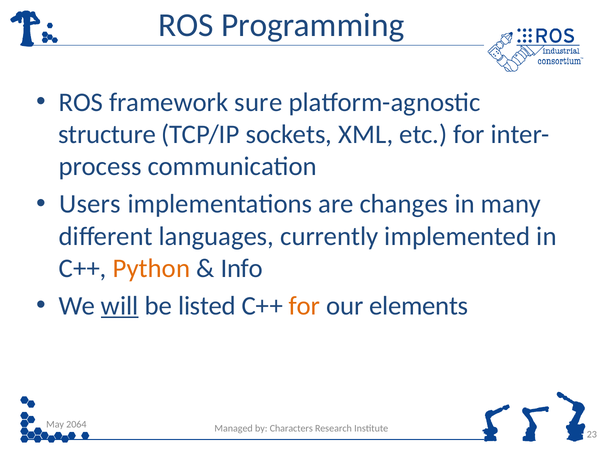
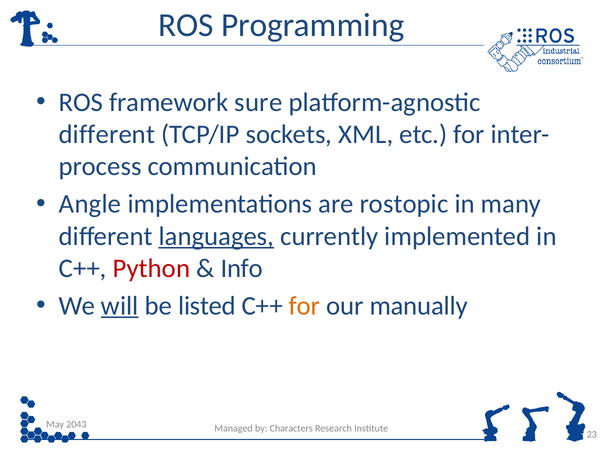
structure at (107, 135): structure -> different
Users: Users -> Angle
changes: changes -> rostopic
languages underline: none -> present
Python colour: orange -> red
elements: elements -> manually
2064: 2064 -> 2043
